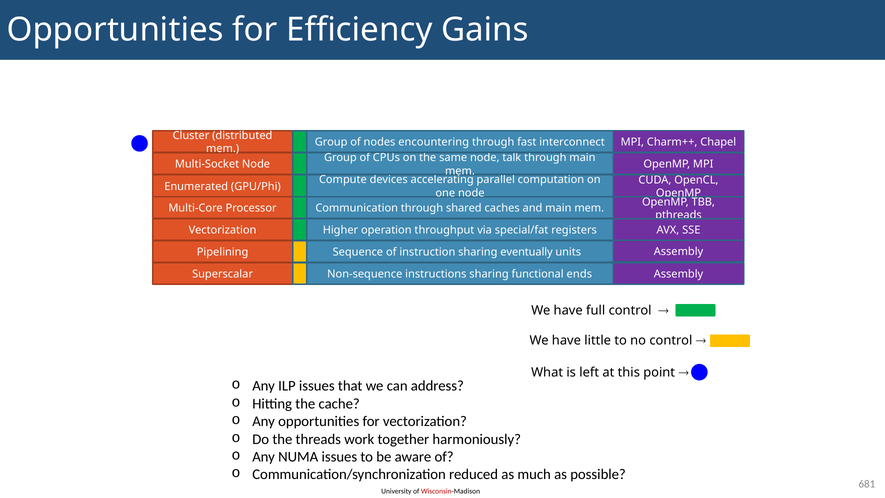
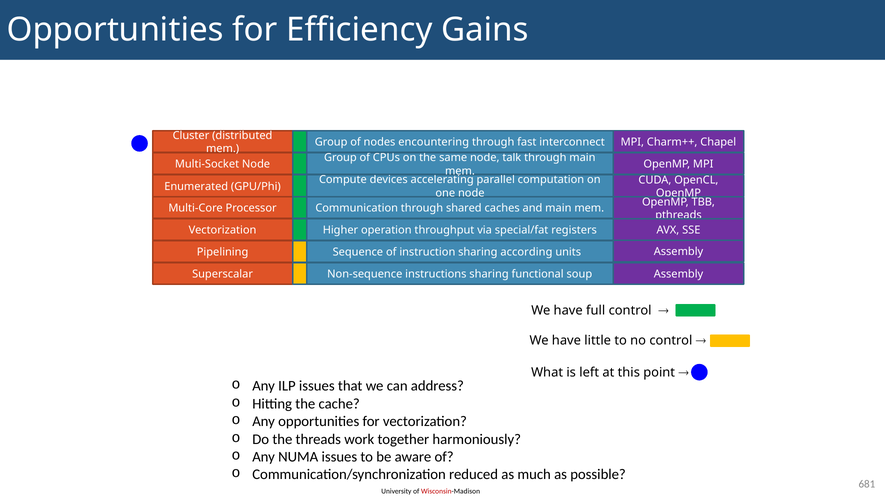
eventually: eventually -> according
ends: ends -> soup
